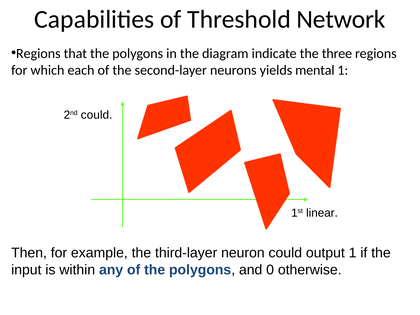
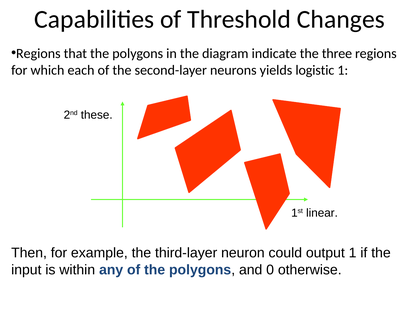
Network: Network -> Changes
mental: mental -> logistic
2nd could: could -> these
